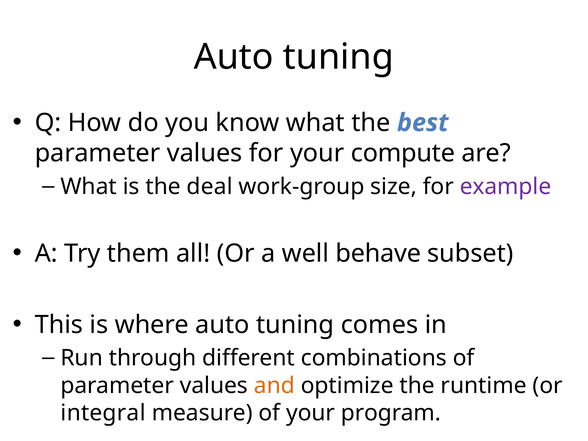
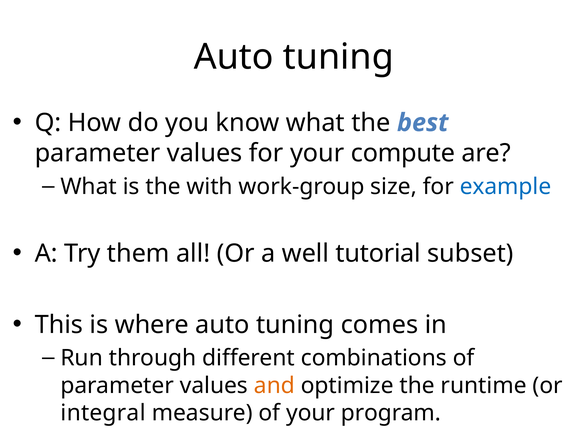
deal: deal -> with
example colour: purple -> blue
behave: behave -> tutorial
